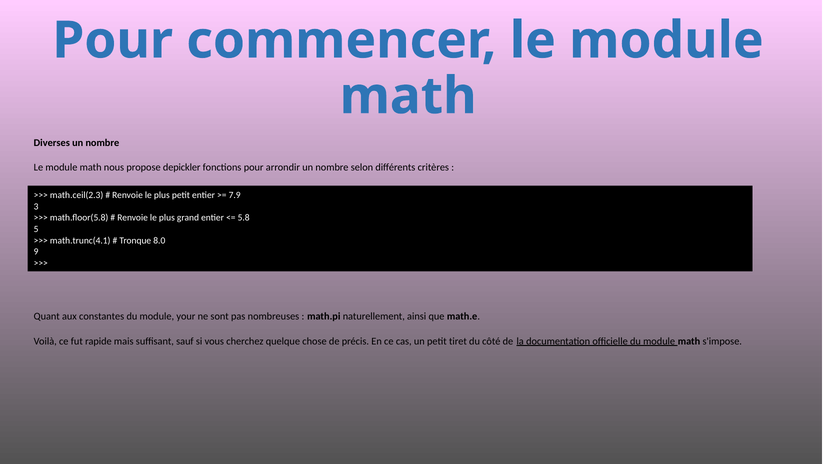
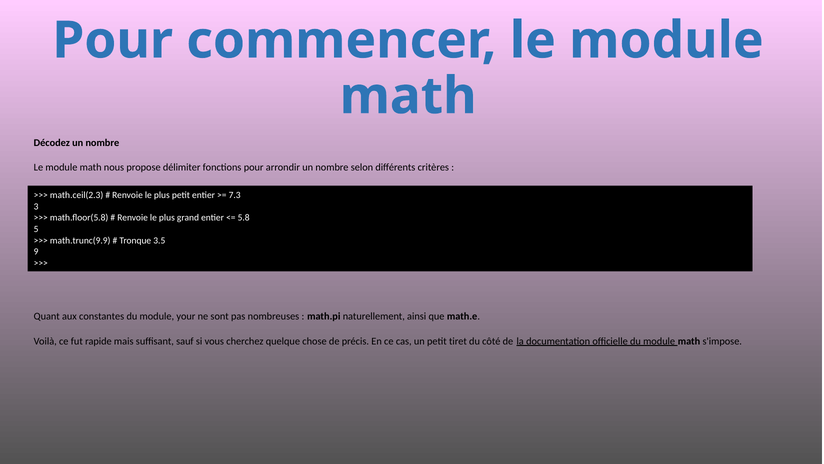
Diverses: Diverses -> Décodez
depickler: depickler -> délimiter
7.9: 7.9 -> 7.3
math.trunc(4.1: math.trunc(4.1 -> math.trunc(9.9
8.0: 8.0 -> 3.5
